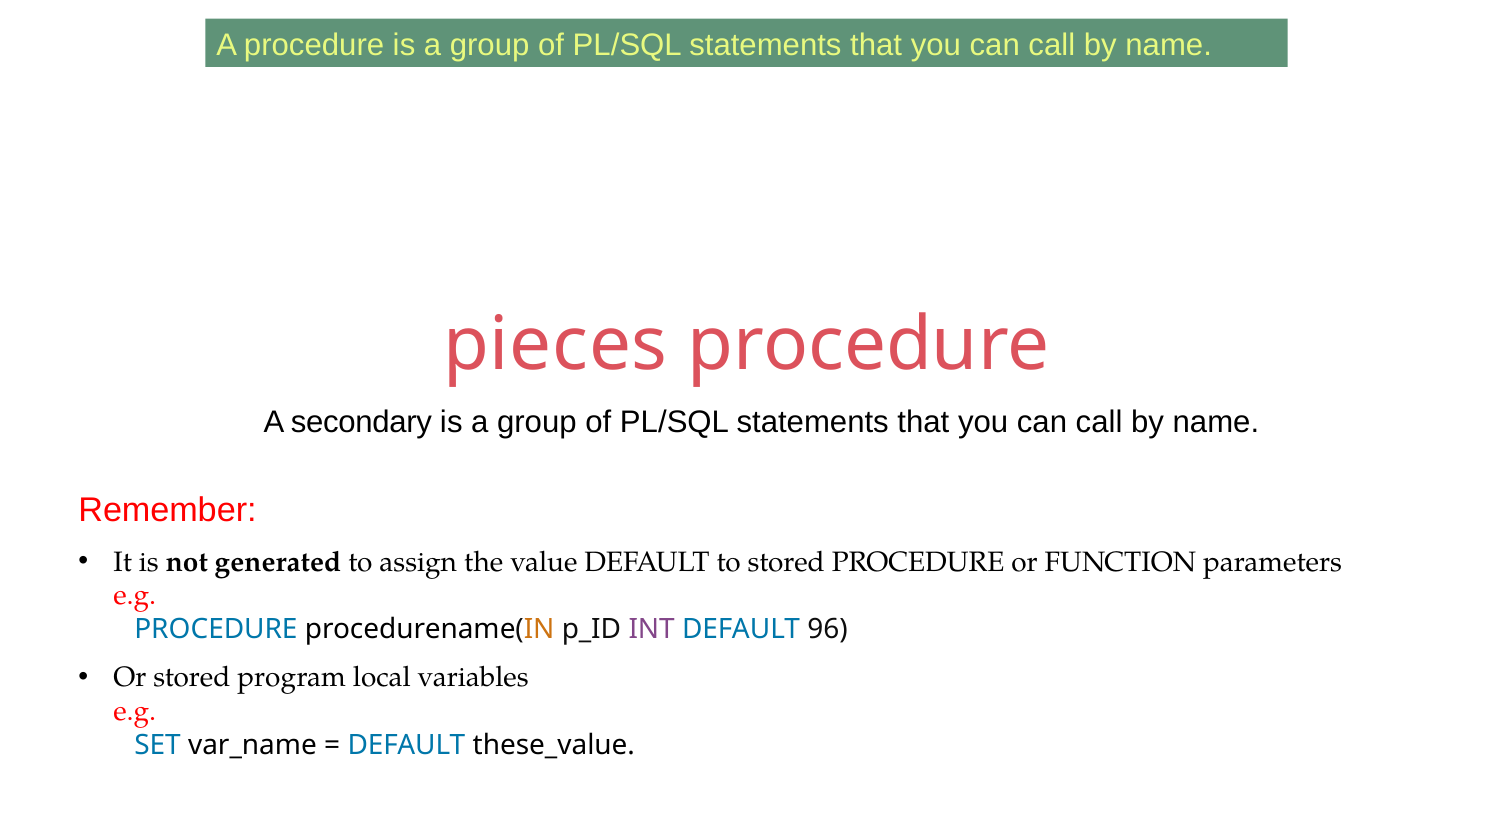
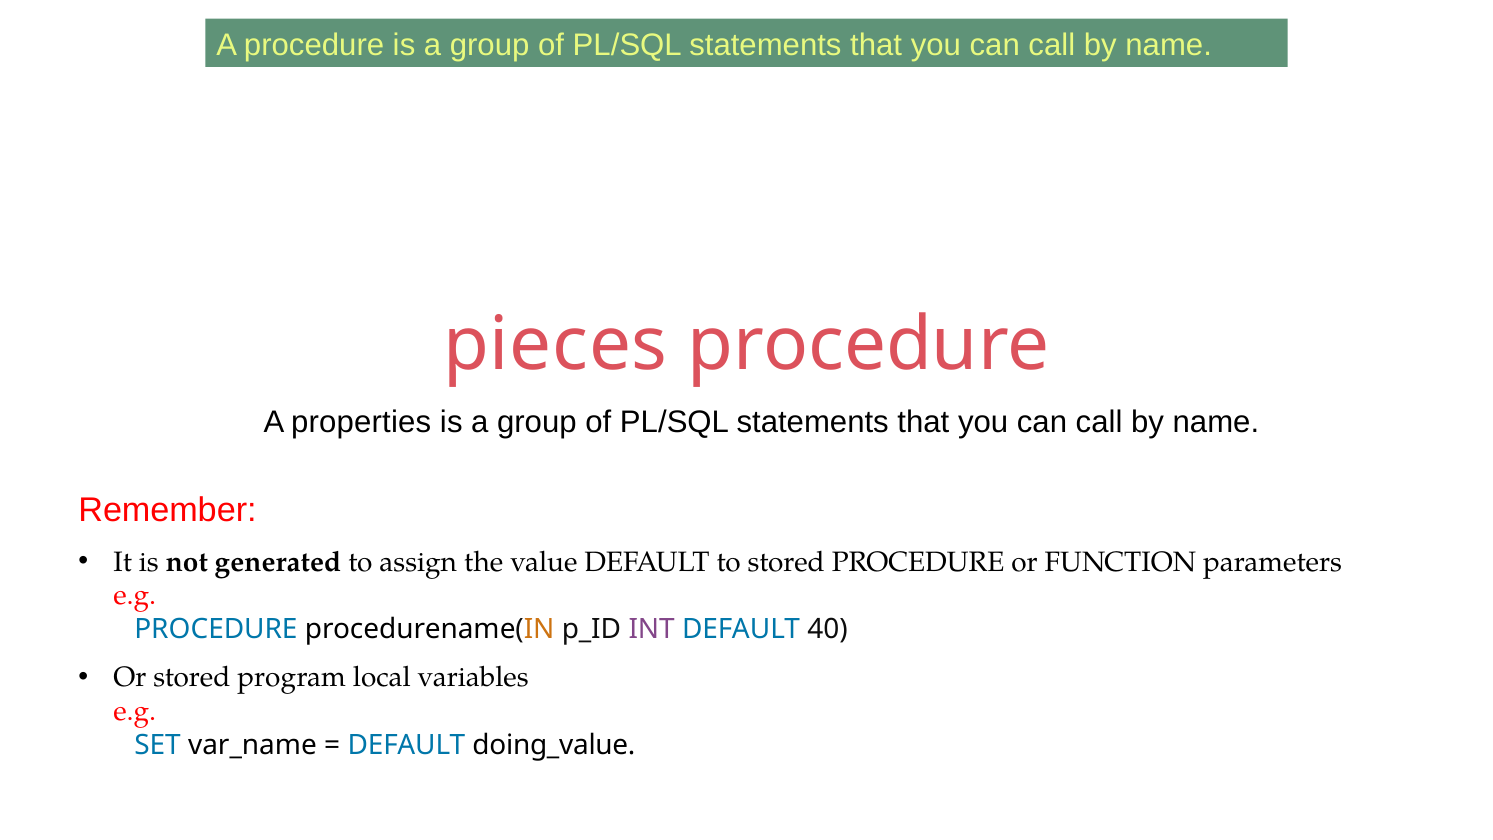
secondary: secondary -> properties
96: 96 -> 40
these_value: these_value -> doing_value
